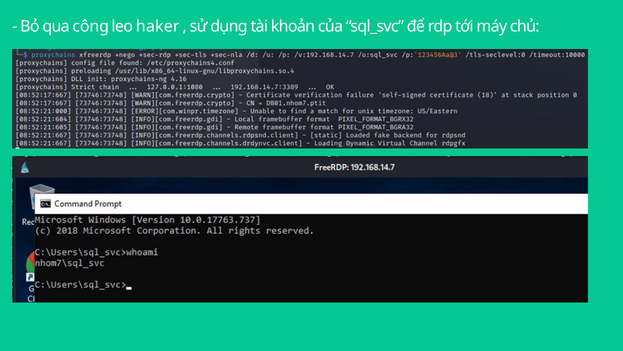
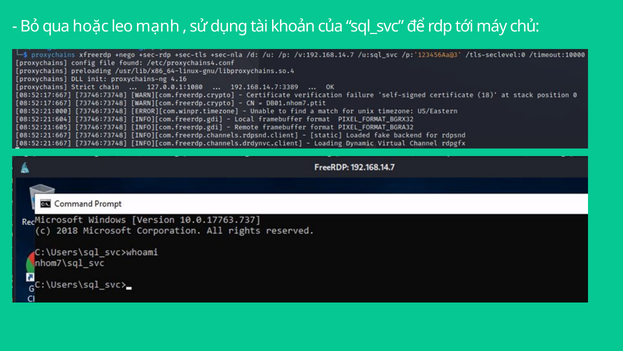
công: công -> hoặc
haker: haker -> mạnh
